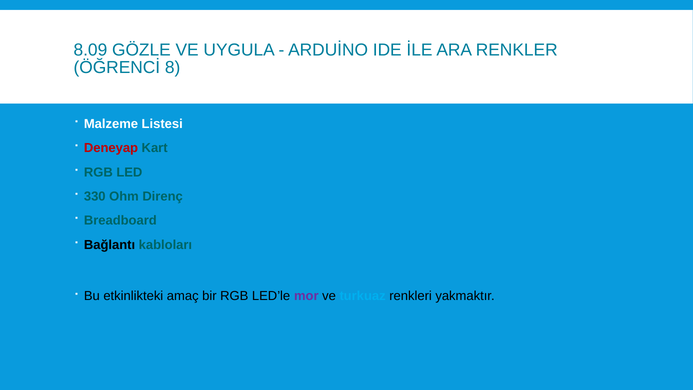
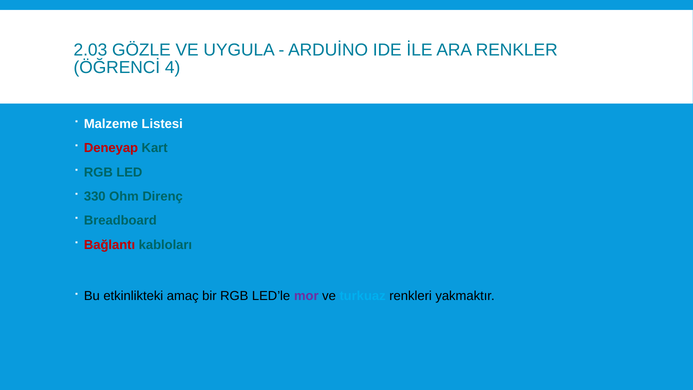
8.09: 8.09 -> 2.03
8: 8 -> 4
Bağlantı colour: black -> red
